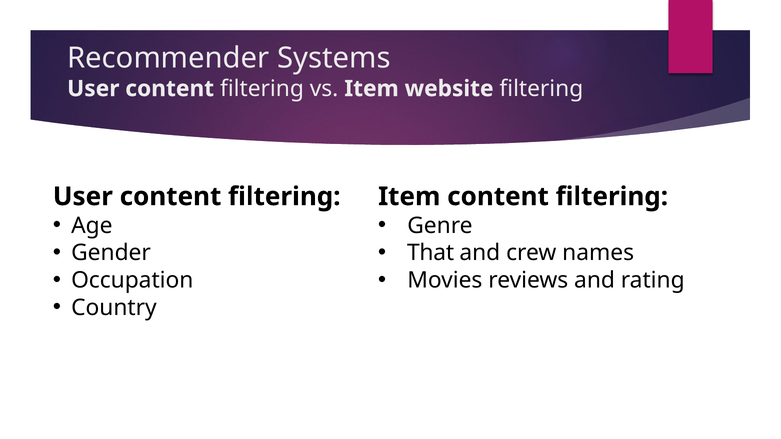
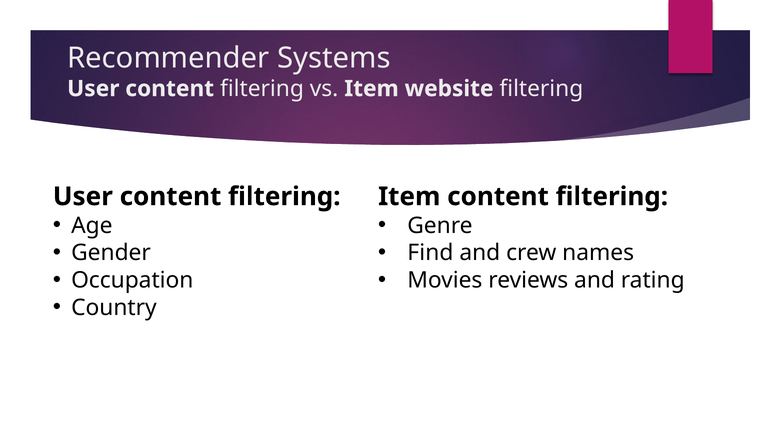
That: That -> Find
